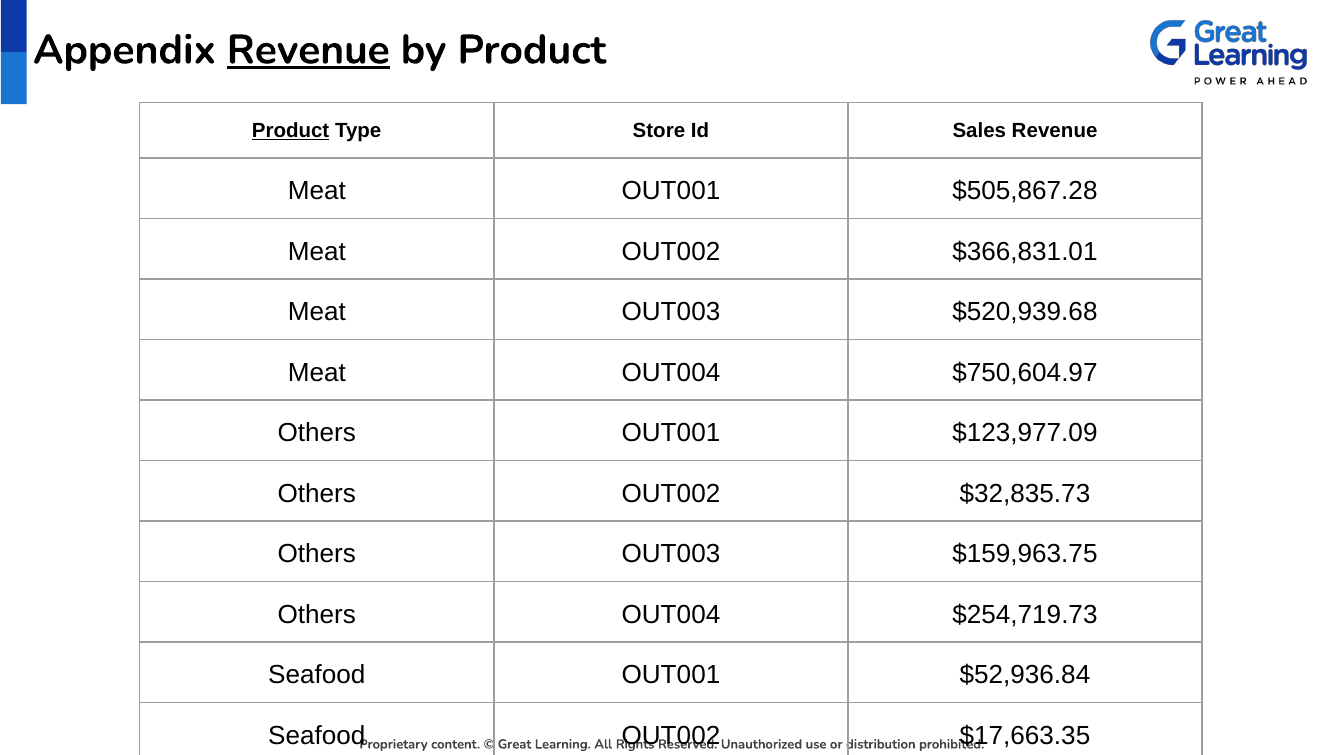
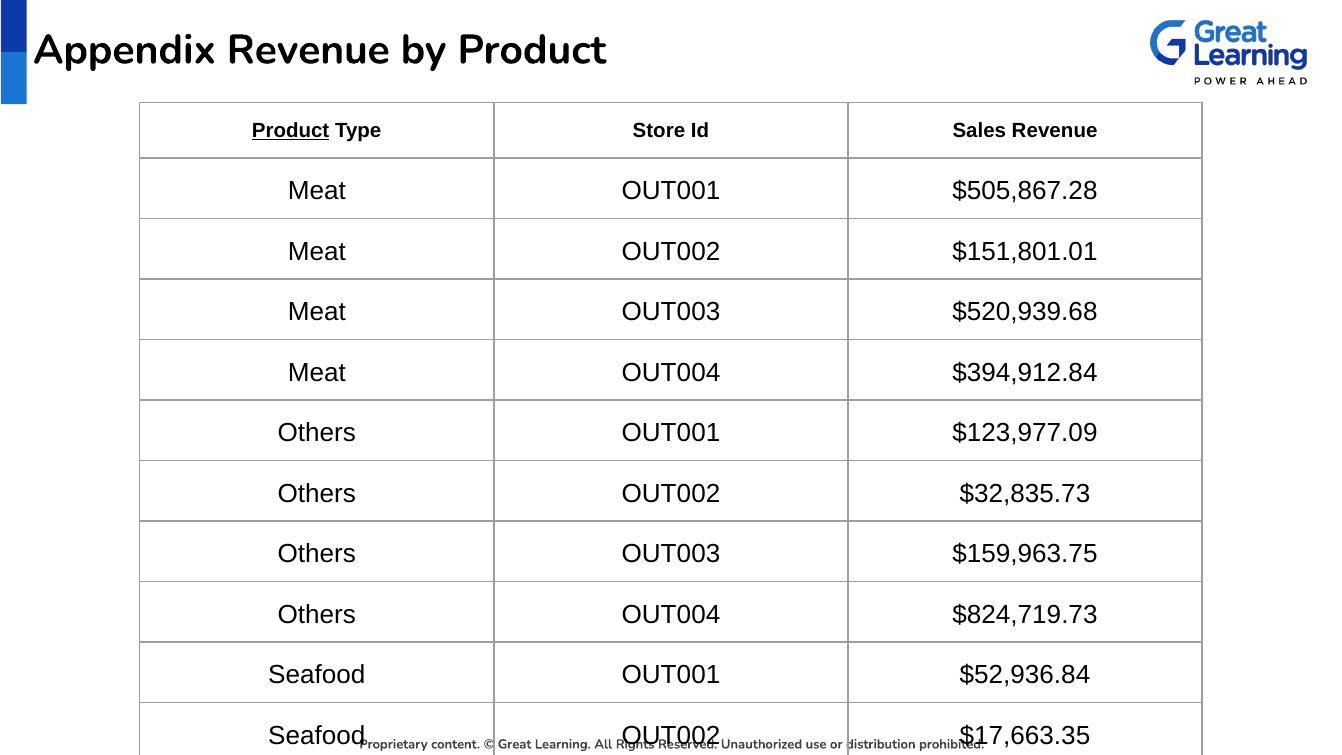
Revenue at (308, 50) underline: present -> none
$366,831.01: $366,831.01 -> $151,801.01
$750,604.97: $750,604.97 -> $394,912.84
$254,719.73: $254,719.73 -> $824,719.73
